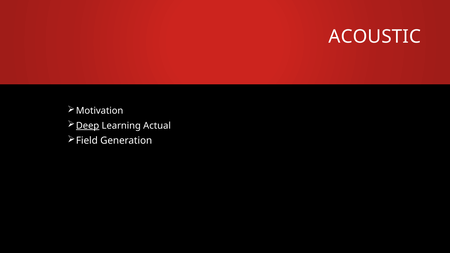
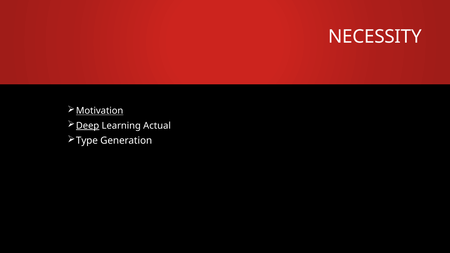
ACOUSTIC: ACOUSTIC -> NECESSITY
Motivation underline: none -> present
Field: Field -> Type
